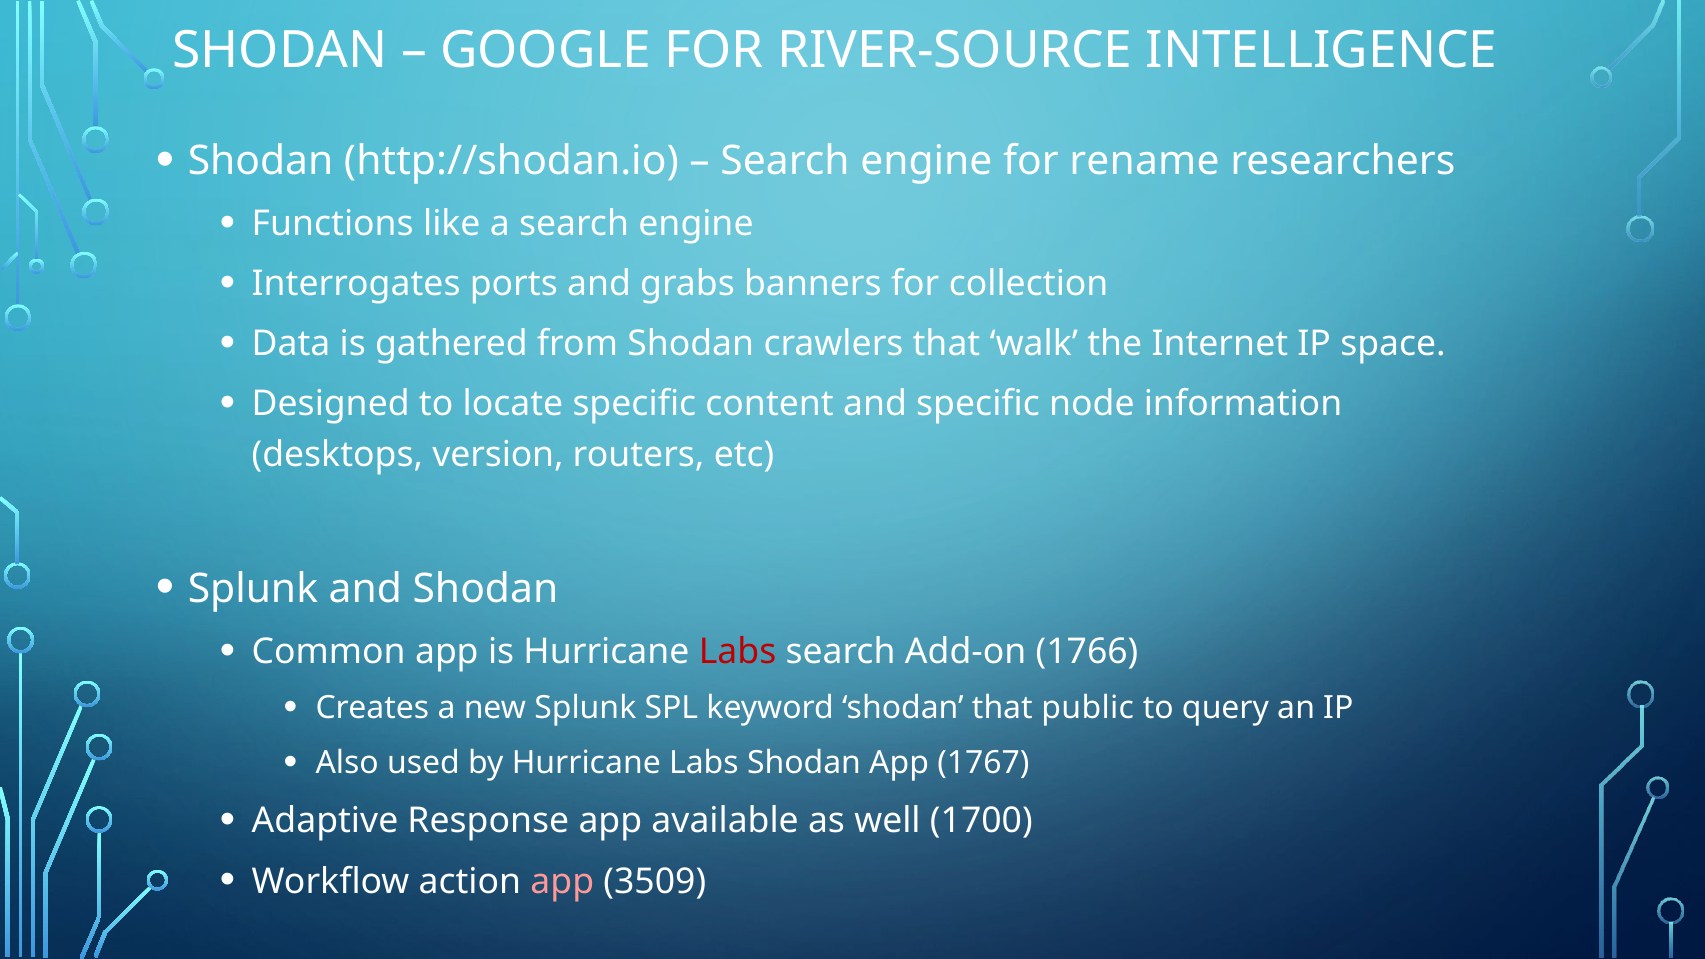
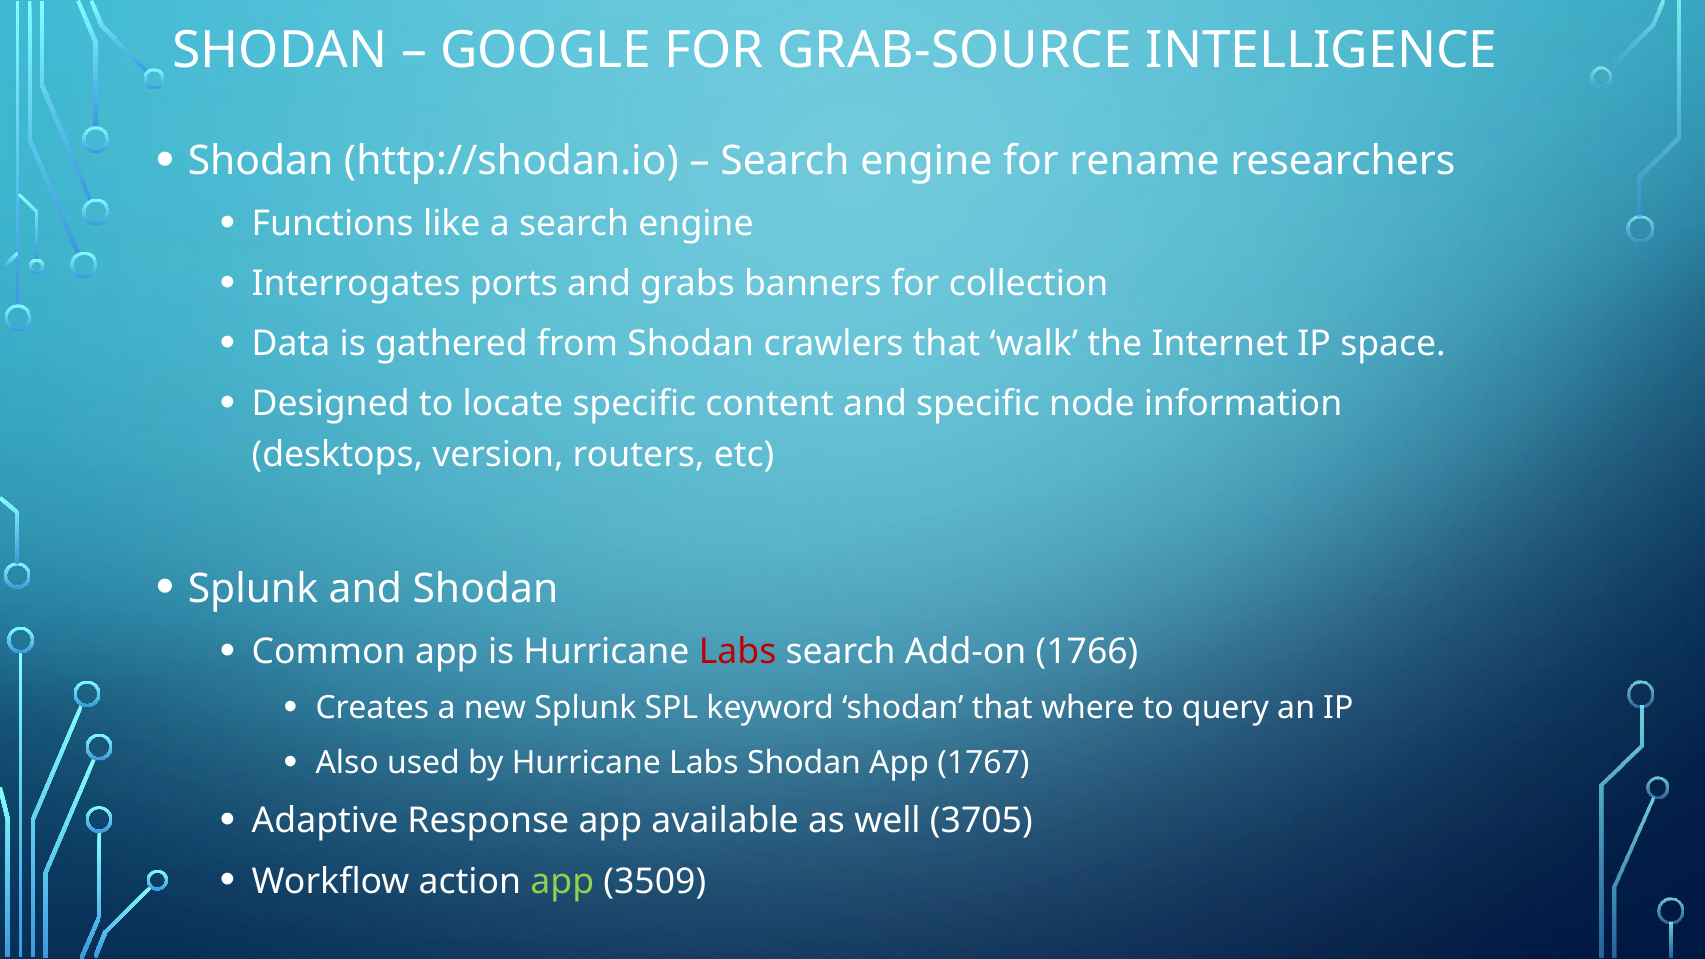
RIVER-SOURCE: RIVER-SOURCE -> GRAB-SOURCE
public: public -> where
1700: 1700 -> 3705
app at (562, 881) colour: pink -> light green
